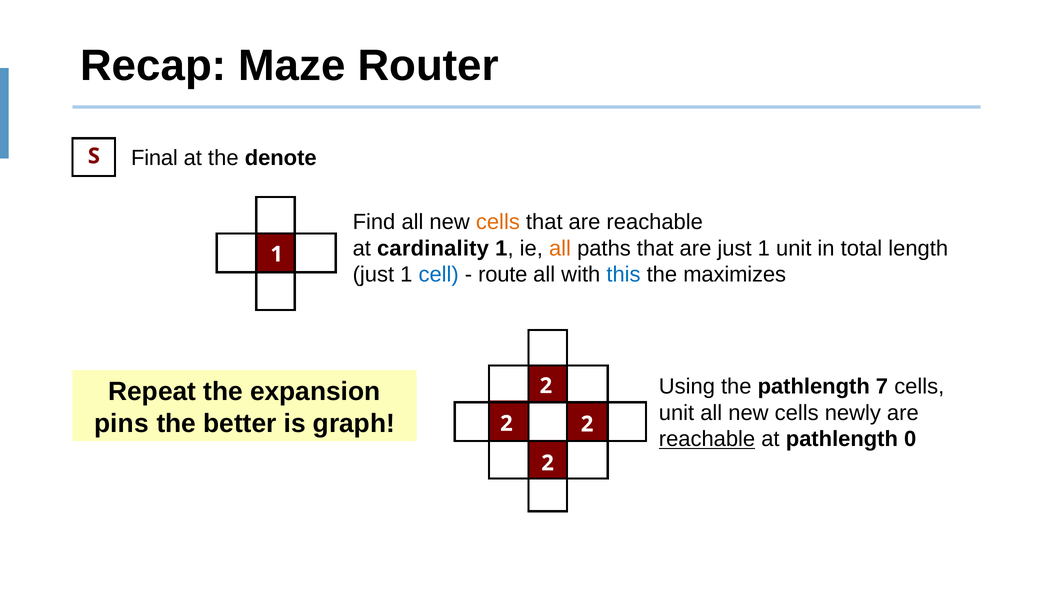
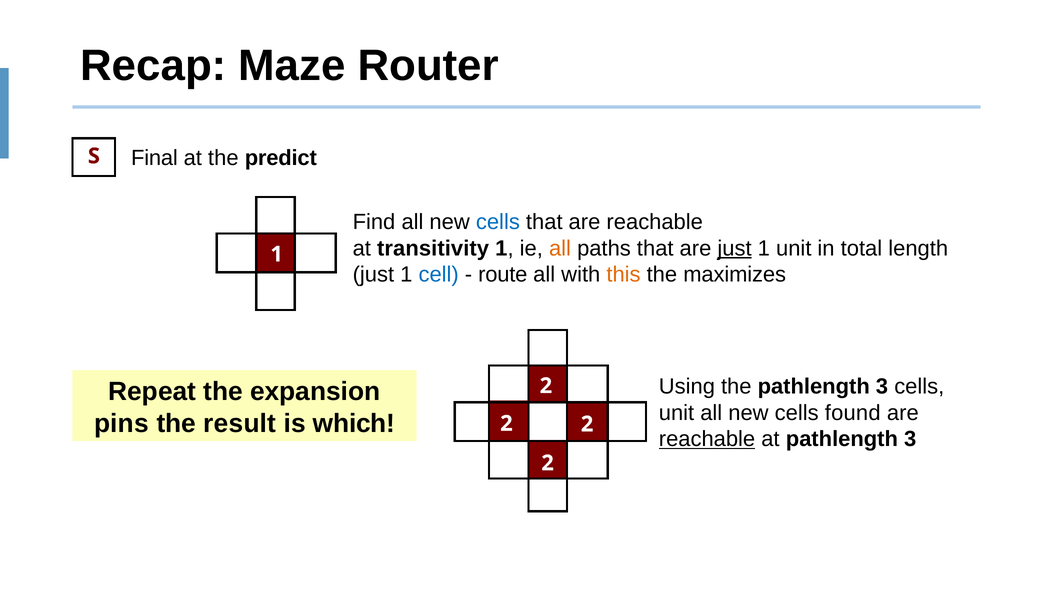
denote: denote -> predict
cells at (498, 222) colour: orange -> blue
cardinality: cardinality -> transitivity
just at (735, 248) underline: none -> present
this colour: blue -> orange
the pathlength 7: 7 -> 3
newly: newly -> found
better: better -> result
graph: graph -> which
at pathlength 0: 0 -> 3
